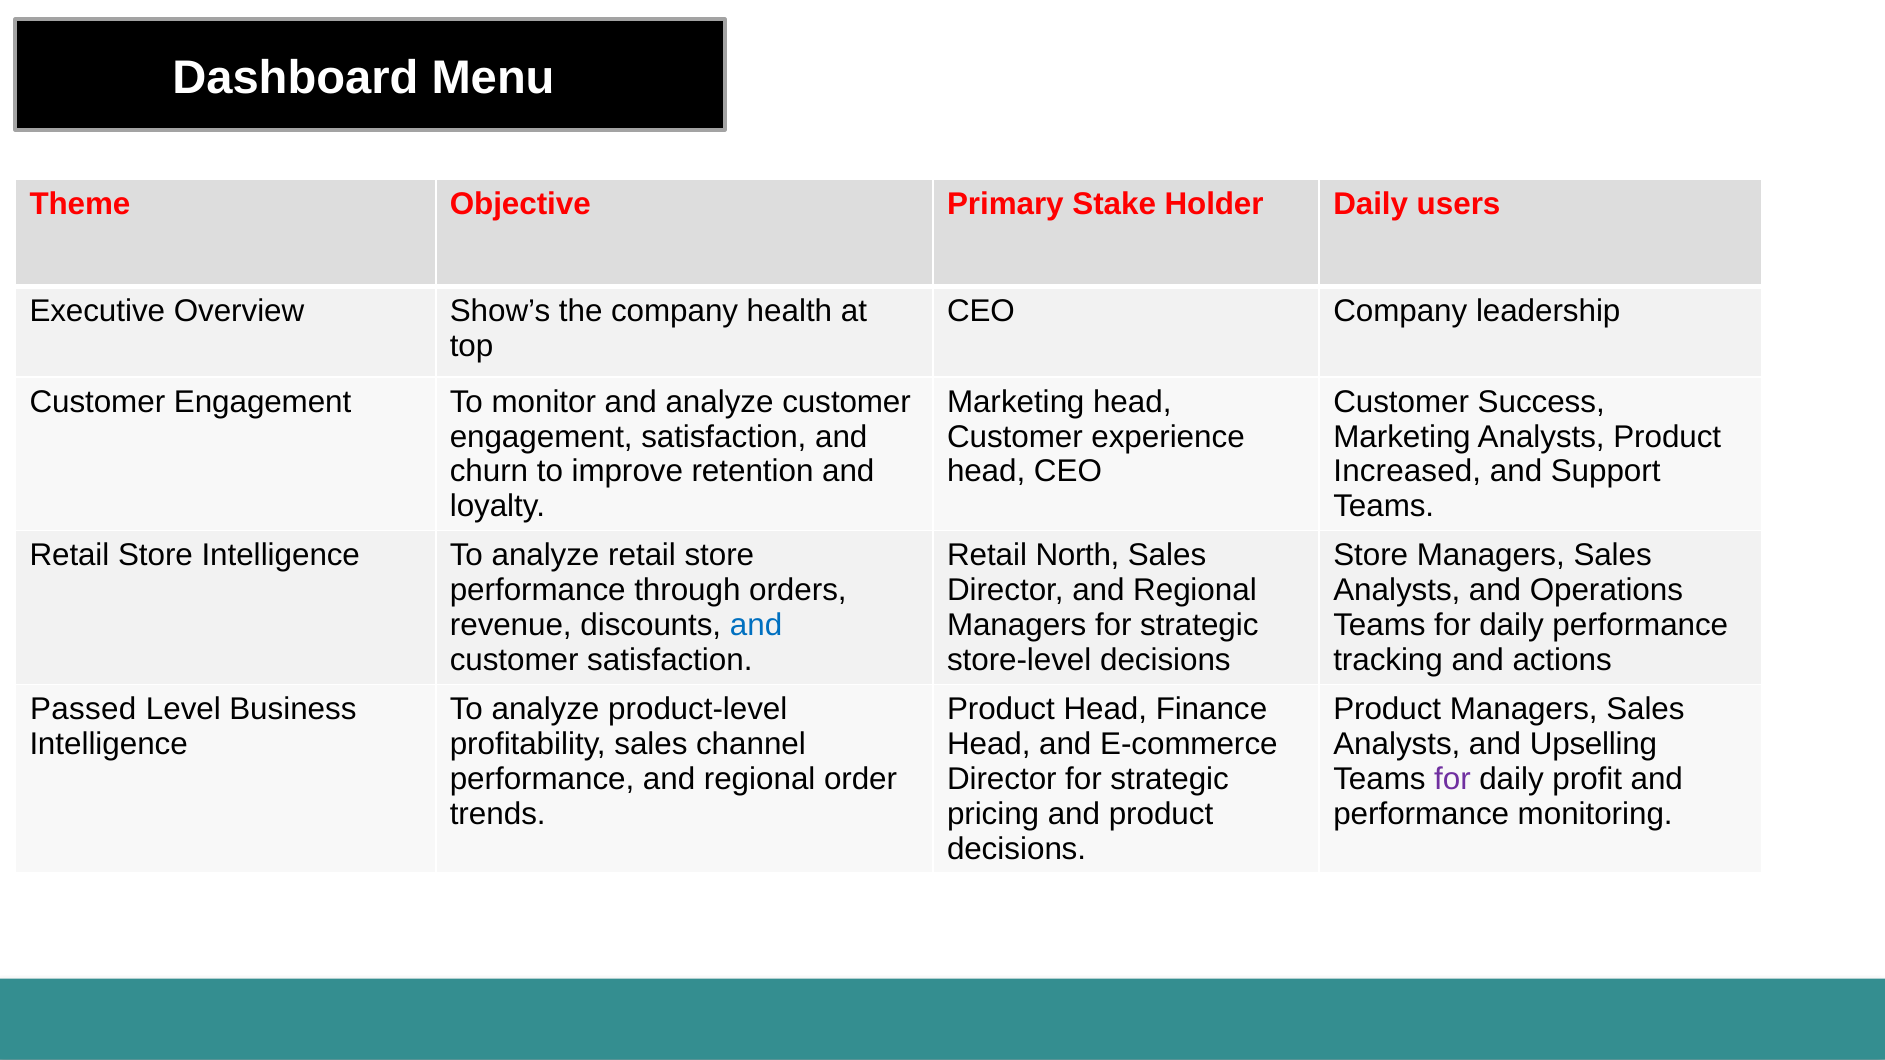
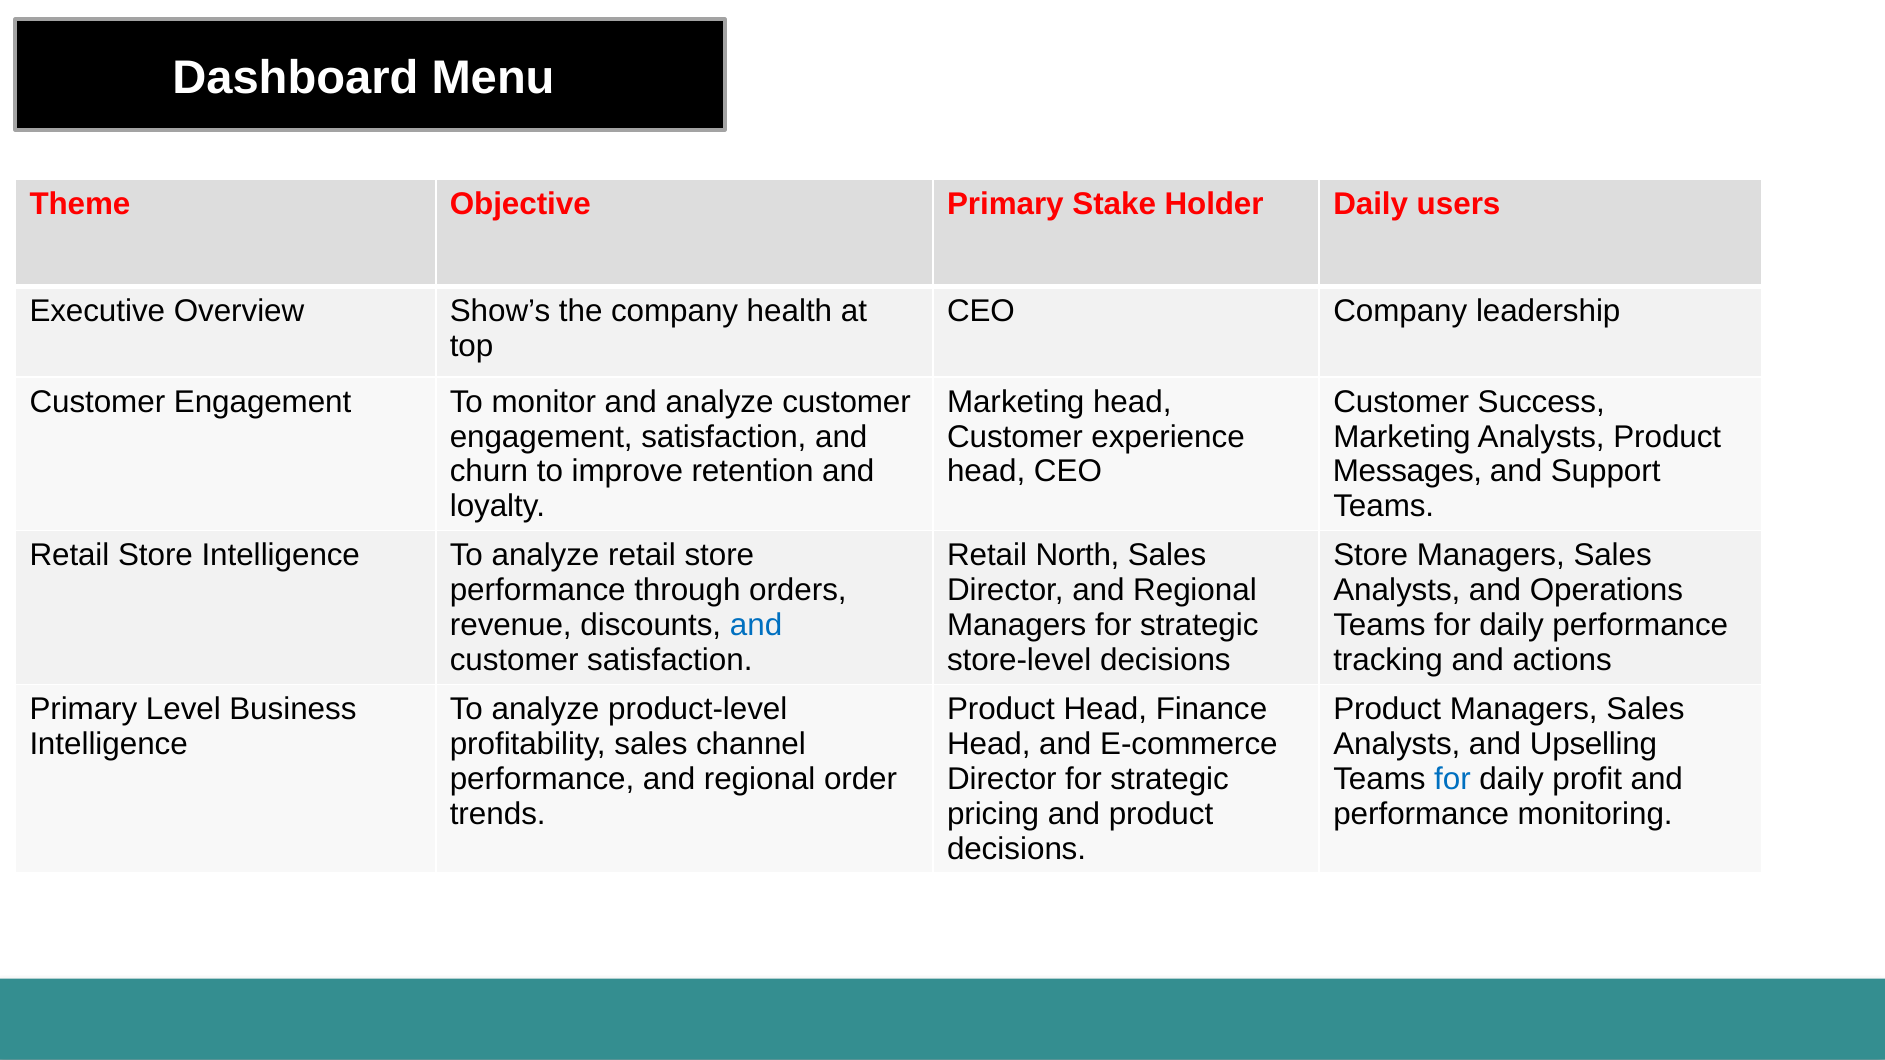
Increased: Increased -> Messages
Passed at (83, 710): Passed -> Primary
for at (1452, 779) colour: purple -> blue
